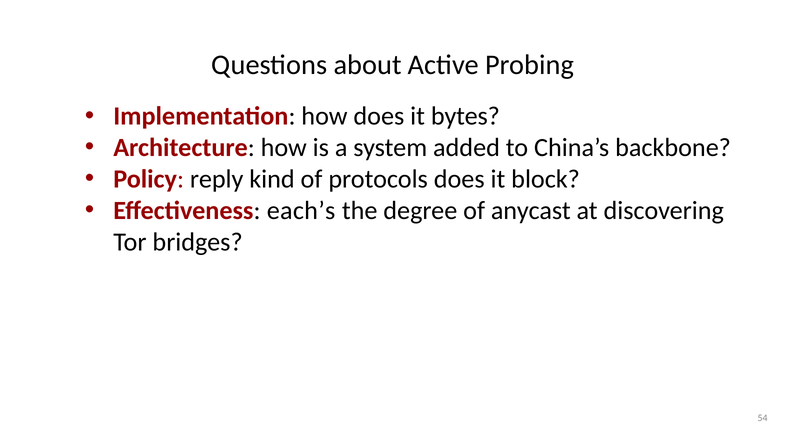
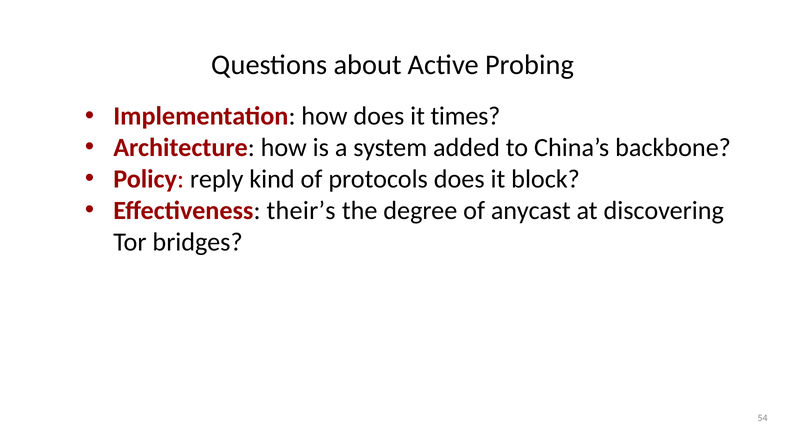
bytes: bytes -> times
each’s: each’s -> their’s
